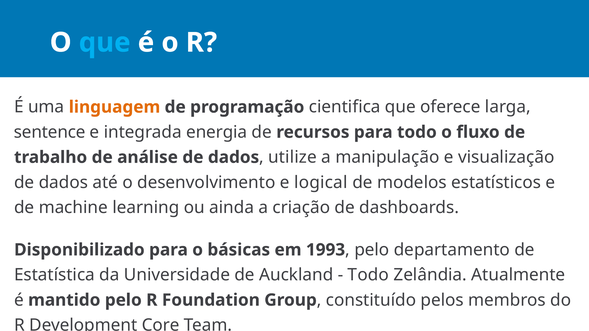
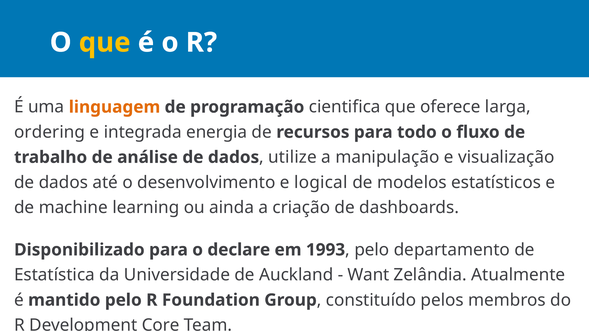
que at (105, 43) colour: light blue -> yellow
sentence: sentence -> ordering
básicas: básicas -> declare
Todo at (368, 275): Todo -> Want
